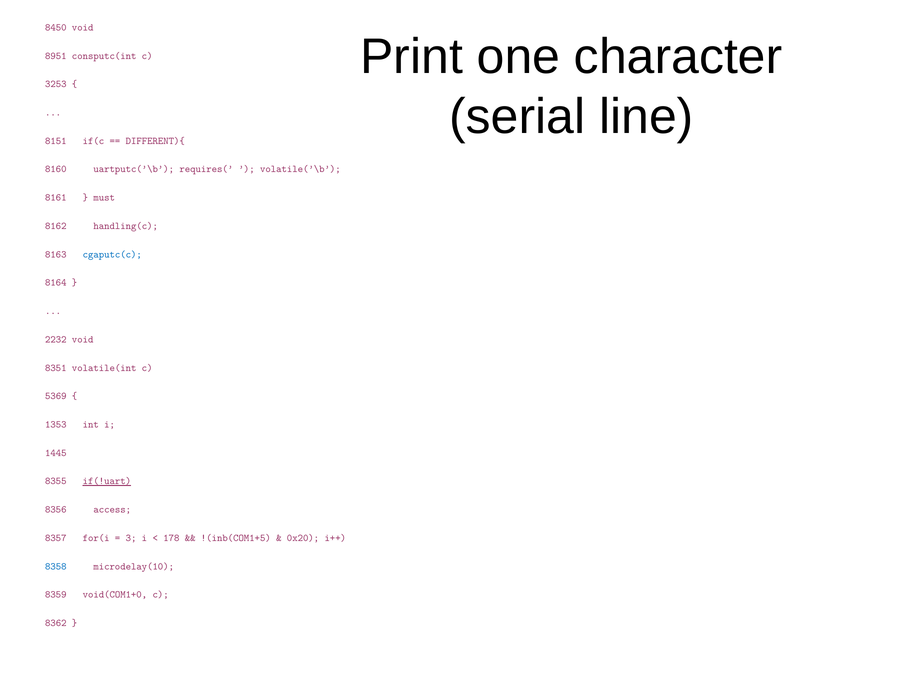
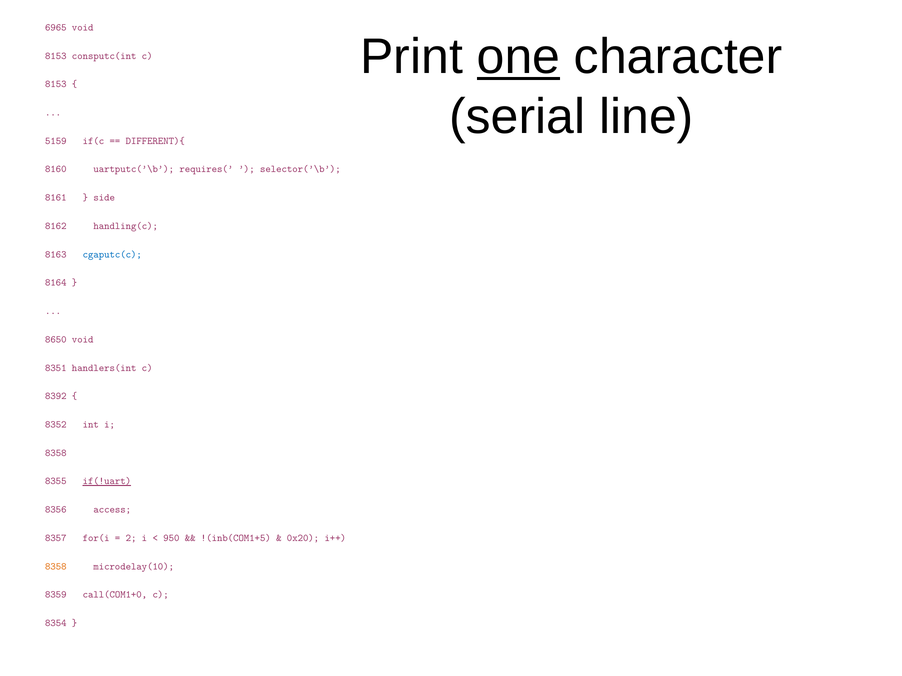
8450: 8450 -> 6965
one underline: none -> present
8951 at (56, 56): 8951 -> 8153
3253 at (56, 84): 3253 -> 8153
8151: 8151 -> 5159
volatile(’\b: volatile(’\b -> selector(’\b
must: must -> side
2232: 2232 -> 8650
volatile(int: volatile(int -> handlers(int
5369: 5369 -> 8392
1353: 1353 -> 8352
1445 at (56, 453): 1445 -> 8358
3: 3 -> 2
178: 178 -> 950
8358 at (56, 567) colour: blue -> orange
void(COM1+0: void(COM1+0 -> call(COM1+0
8362: 8362 -> 8354
